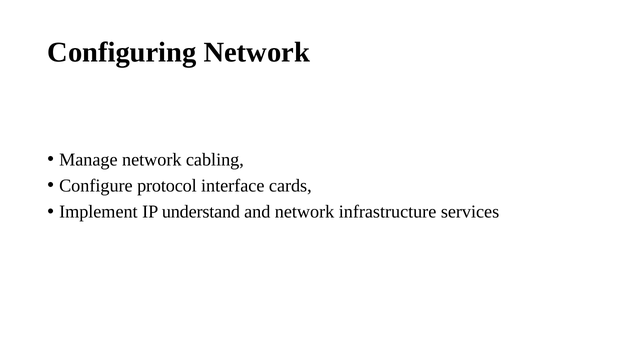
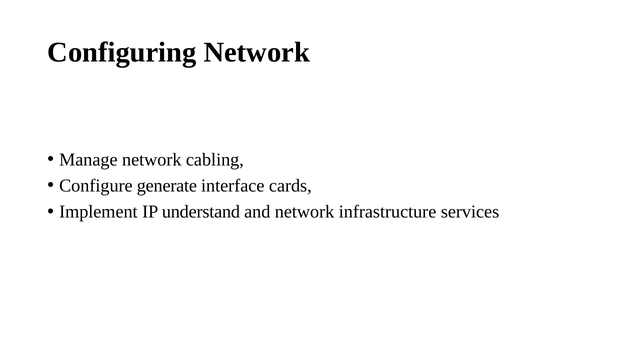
protocol: protocol -> generate
